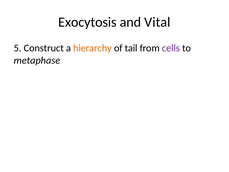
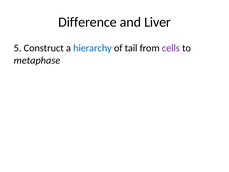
Exocytosis: Exocytosis -> Difference
Vital: Vital -> Liver
hierarchy colour: orange -> blue
